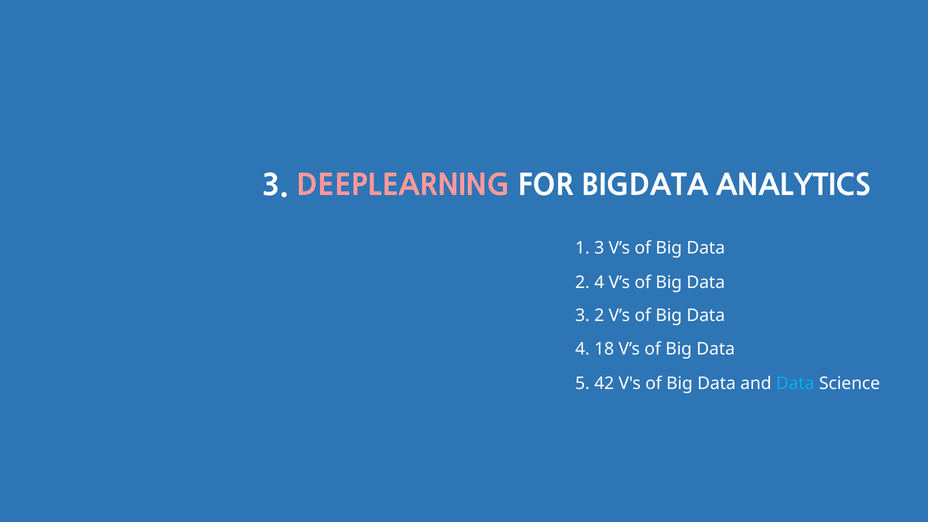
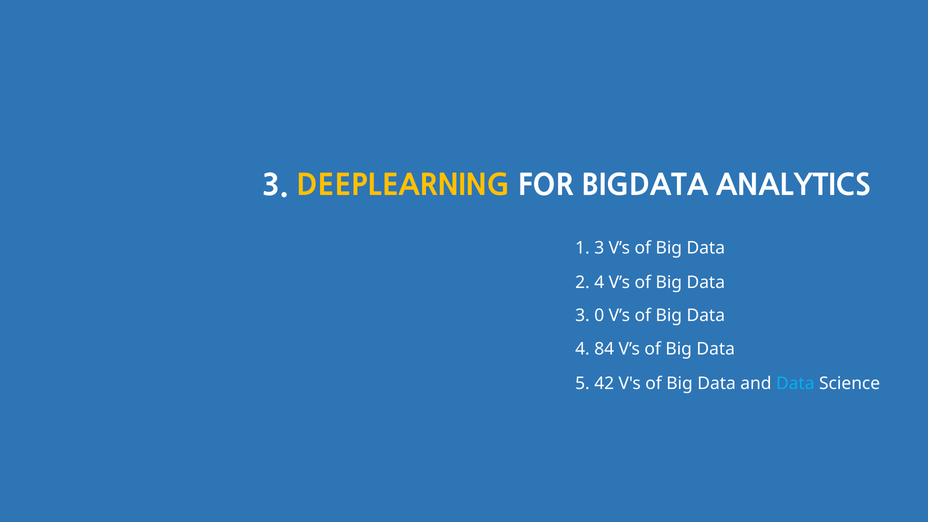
DEEPLEARNING colour: pink -> yellow
3 2: 2 -> 0
18: 18 -> 84
